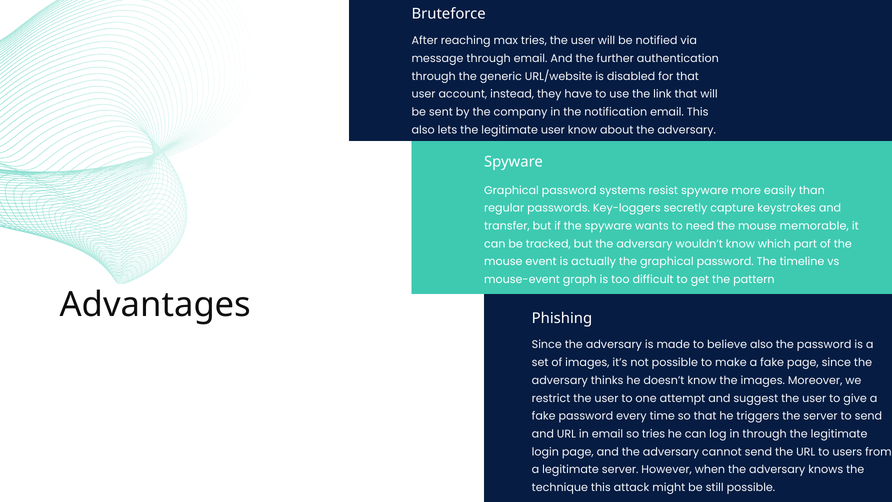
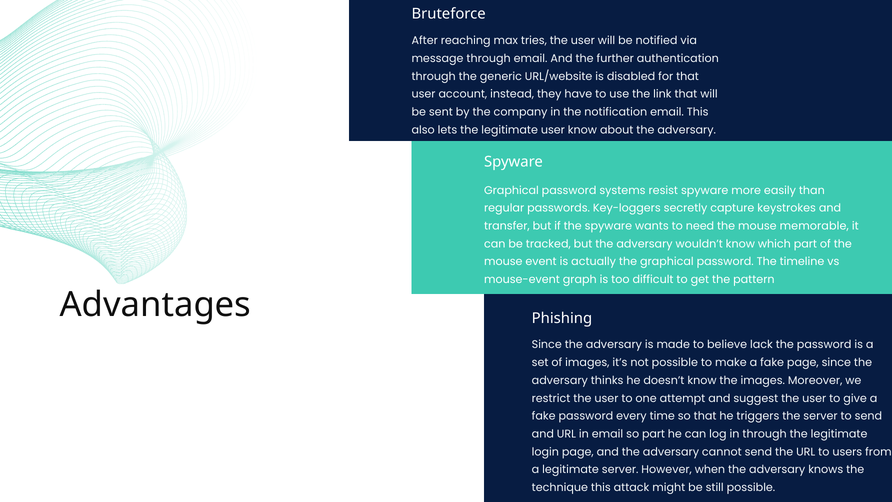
believe also: also -> lack
so tries: tries -> part
